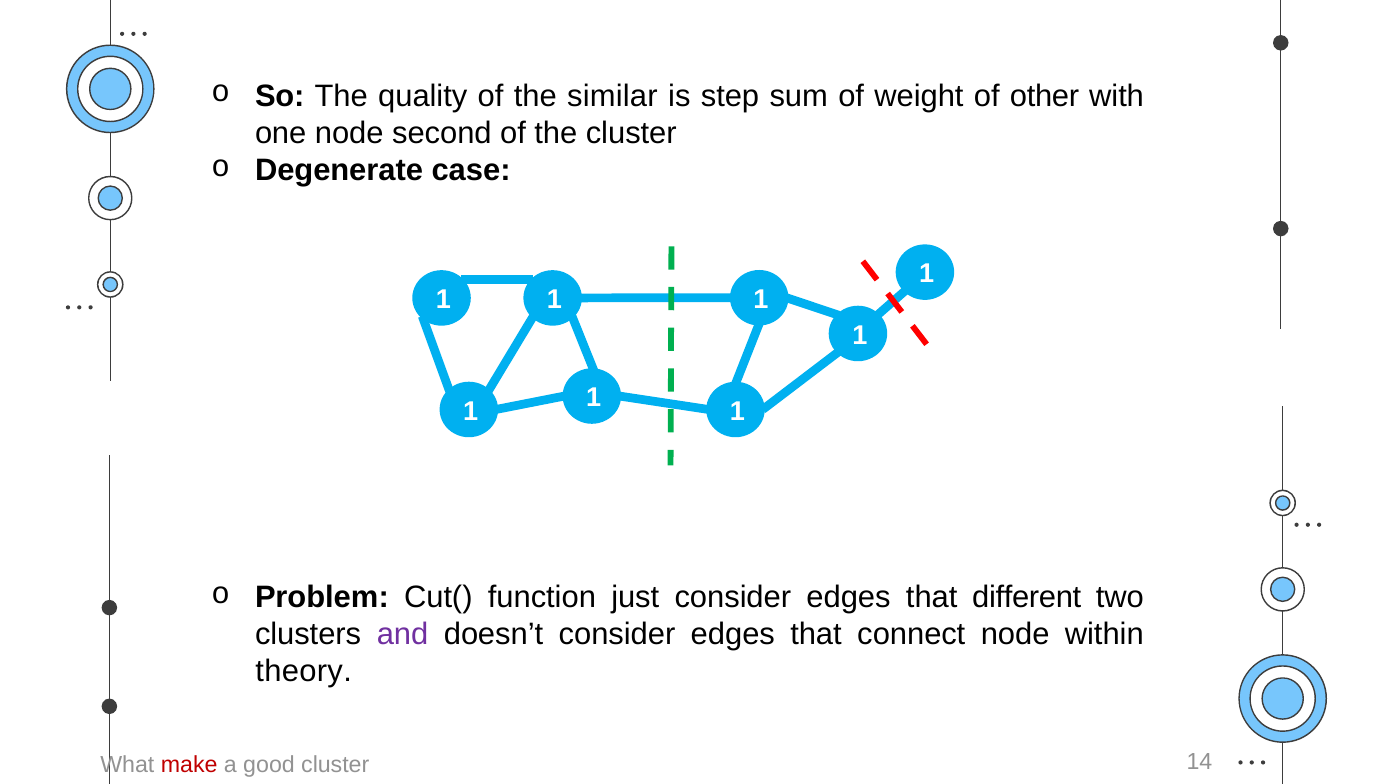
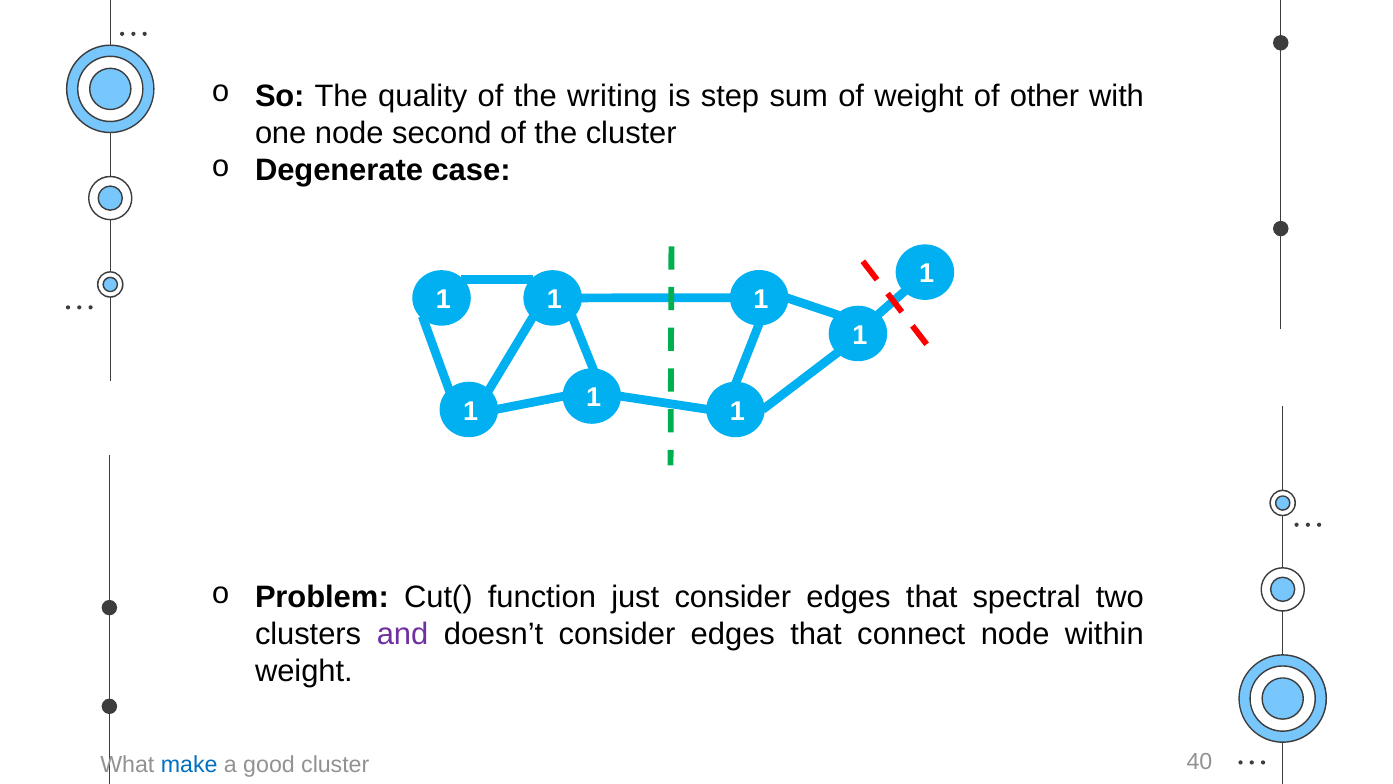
similar: similar -> writing
different: different -> spectral
theory at (304, 671): theory -> weight
make colour: red -> blue
14: 14 -> 40
